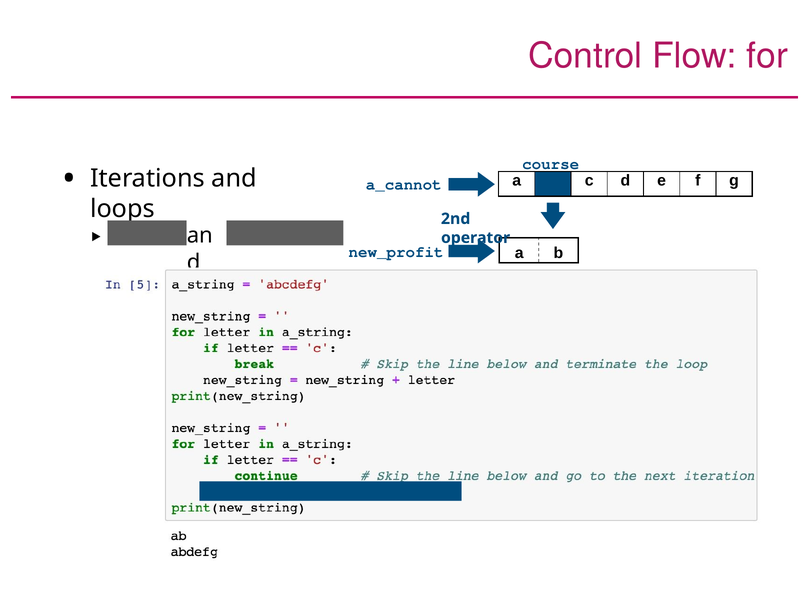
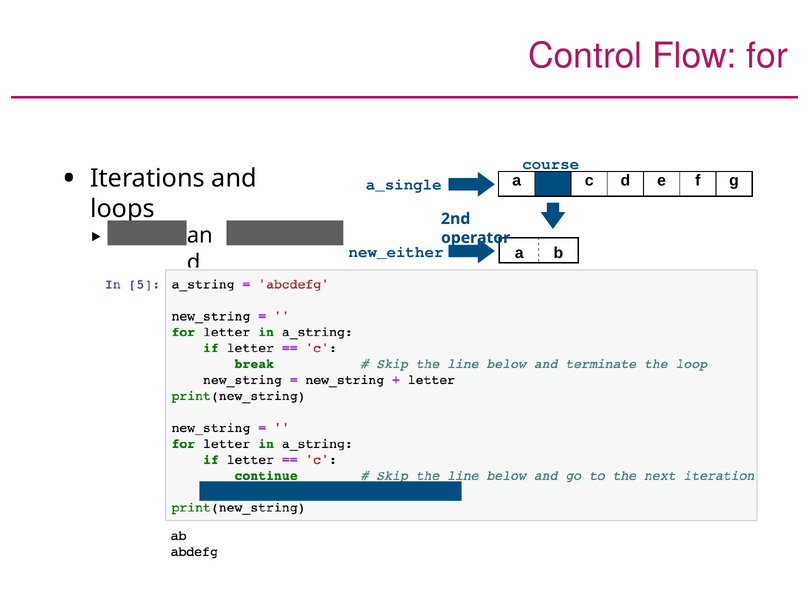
a_cannot: a_cannot -> a_single
new_profit: new_profit -> new_either
